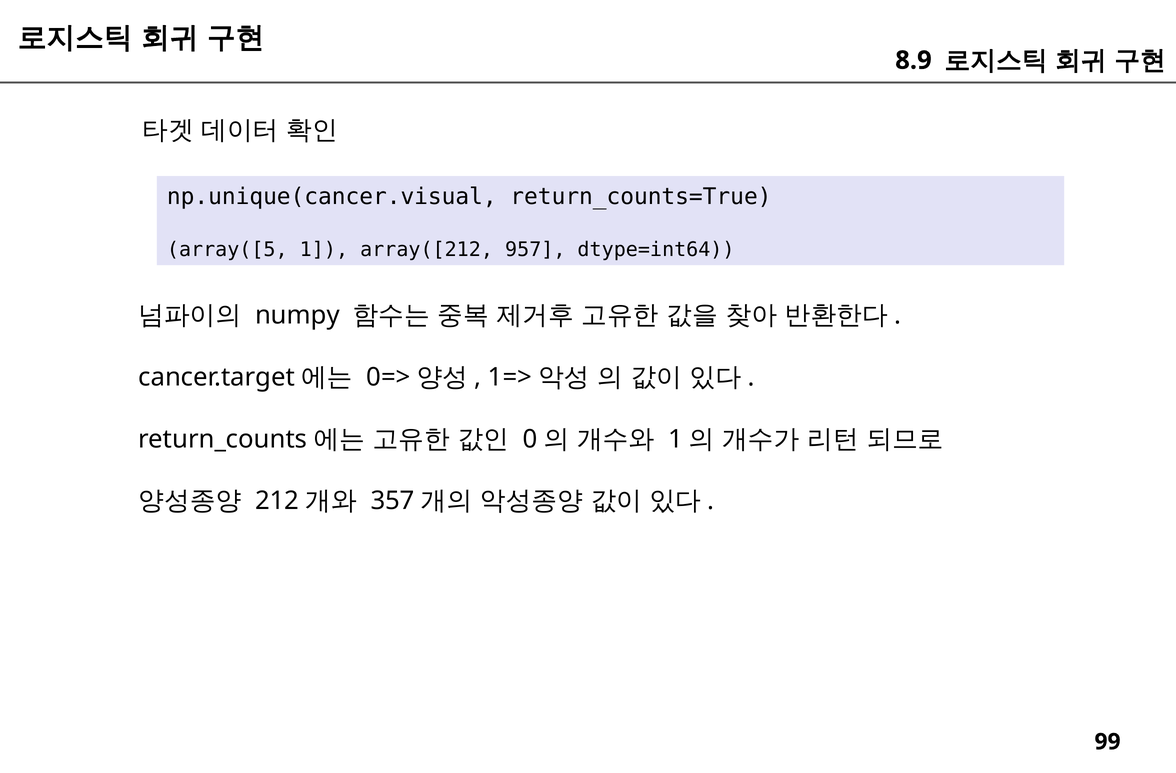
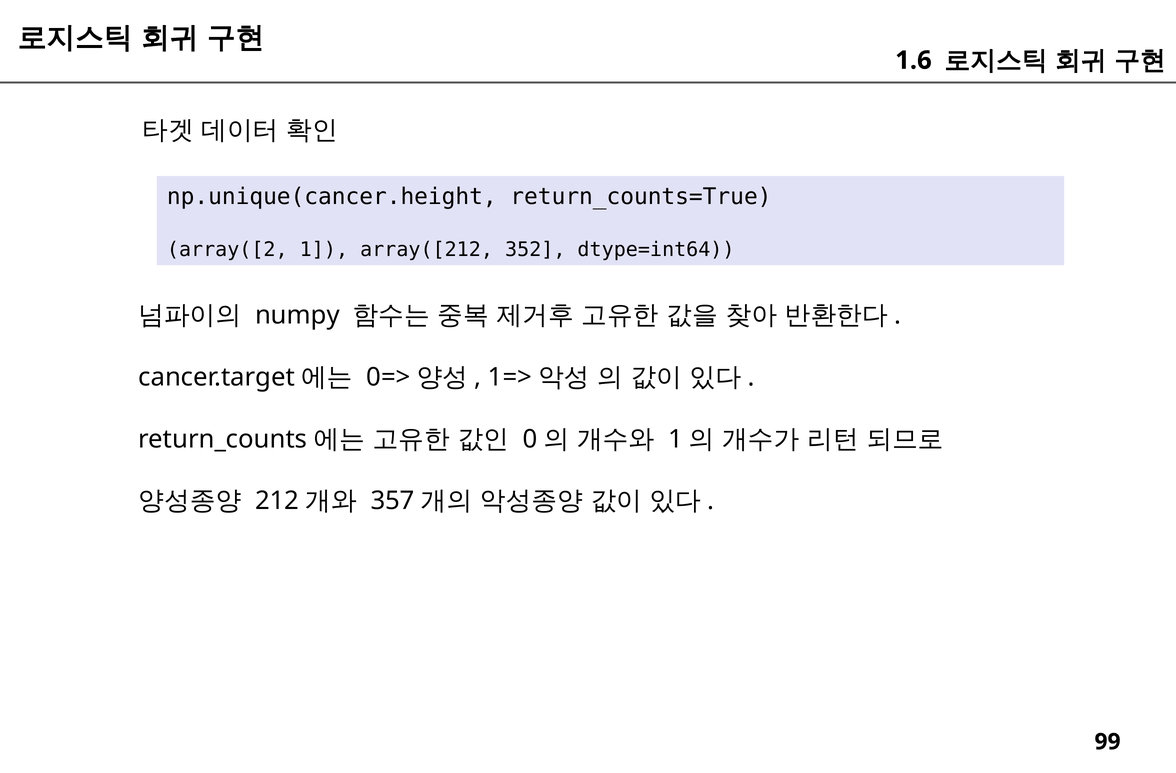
8.9: 8.9 -> 1.6
np.unique(cancer.visual: np.unique(cancer.visual -> np.unique(cancer.height
array([5: array([5 -> array([2
957: 957 -> 352
